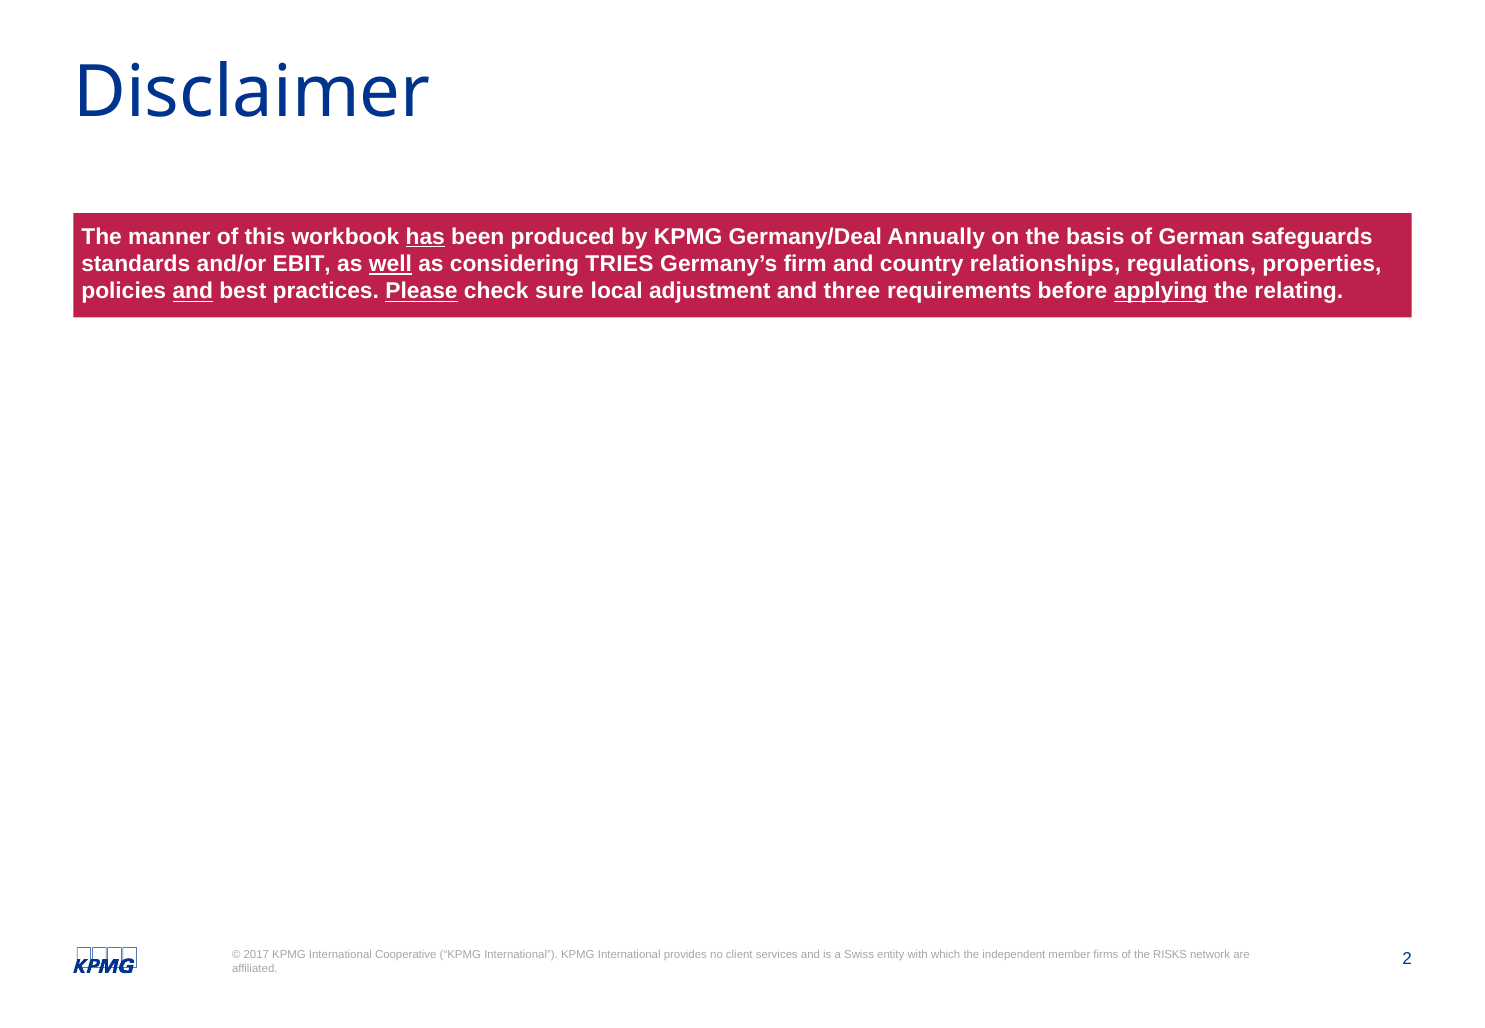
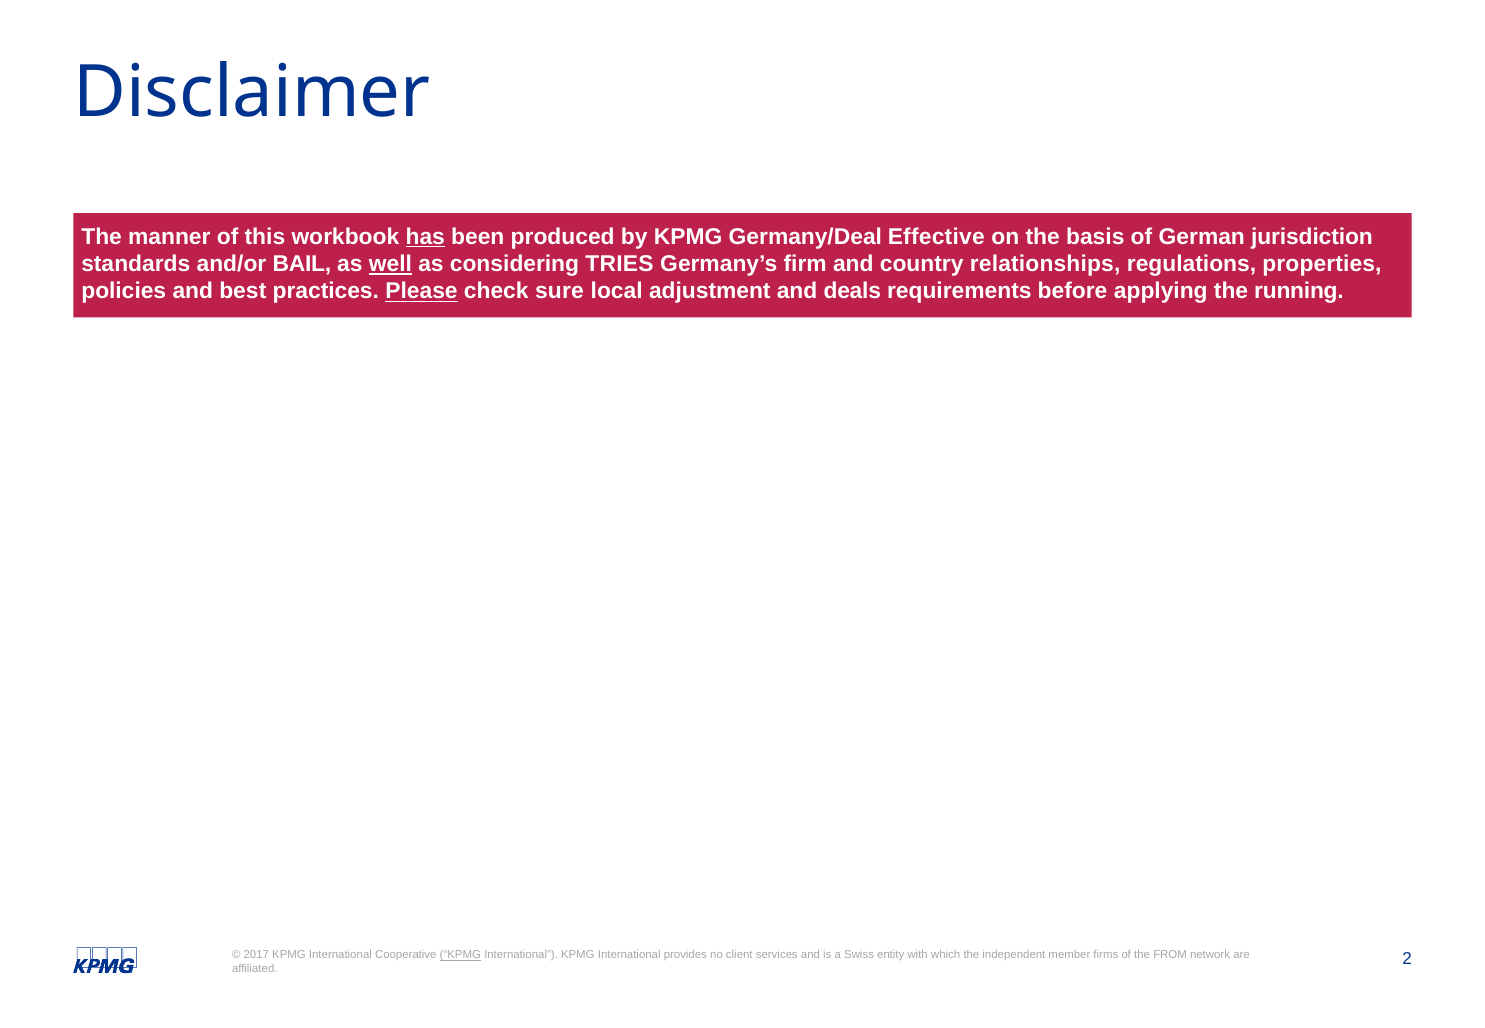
Annually: Annually -> Effective
safeguards: safeguards -> jurisdiction
EBIT: EBIT -> BAIL
and at (193, 291) underline: present -> none
three: three -> deals
applying underline: present -> none
relating: relating -> running
KPMG at (460, 955) underline: none -> present
RISKS: RISKS -> FROM
